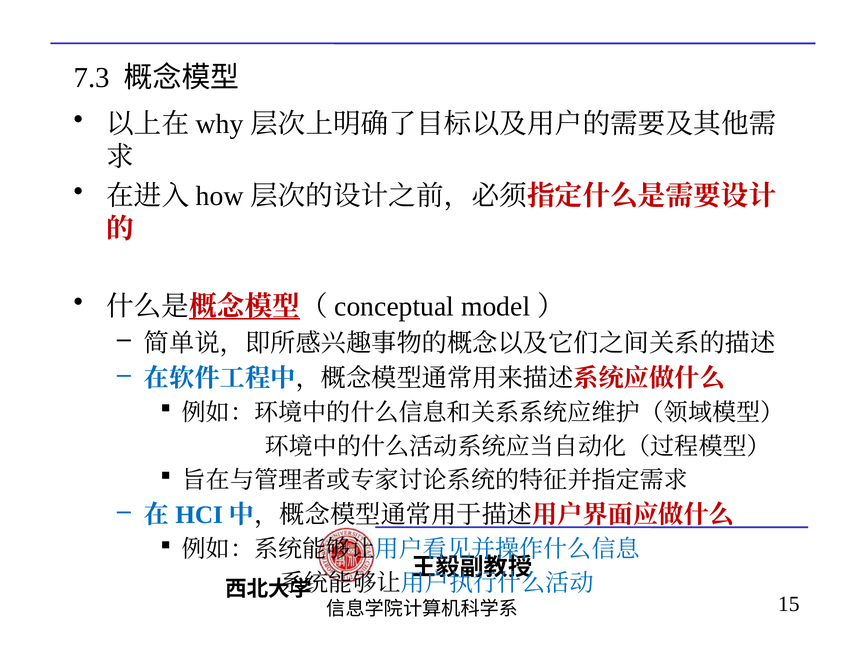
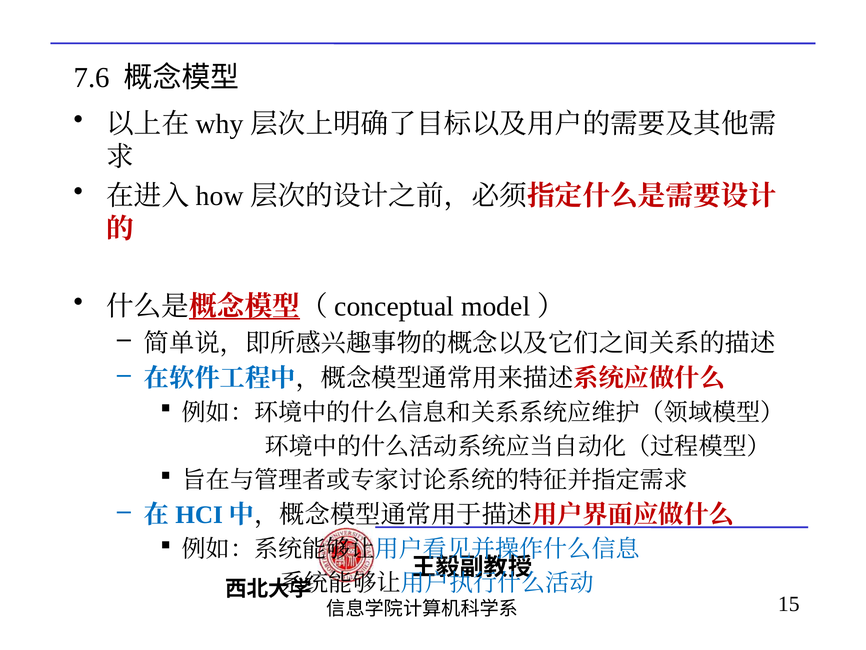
7.3: 7.3 -> 7.6
